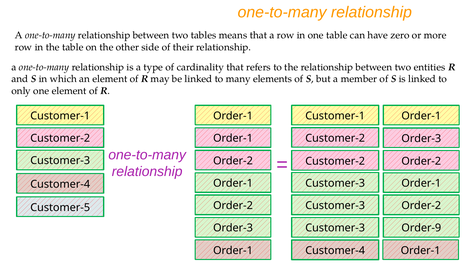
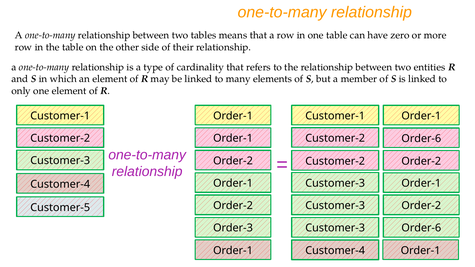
Customer-2 Order-3: Order-3 -> Order-6
Order-9 at (421, 228): Order-9 -> Order-6
